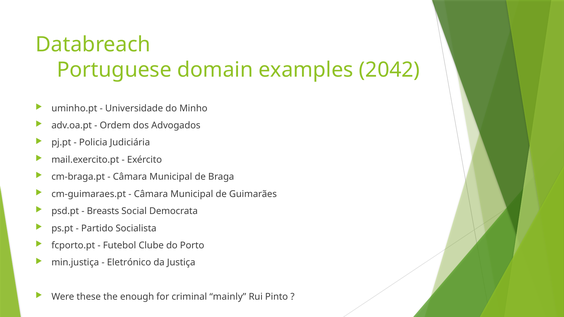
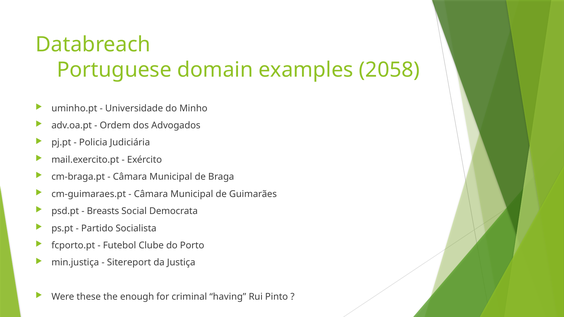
2042: 2042 -> 2058
Eletrónico: Eletrónico -> Sitereport
mainly: mainly -> having
